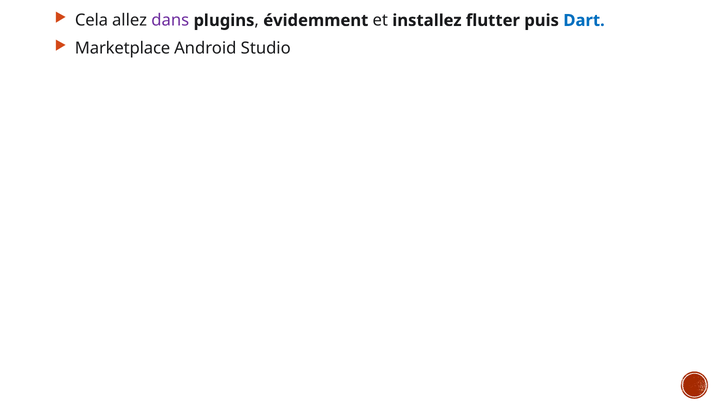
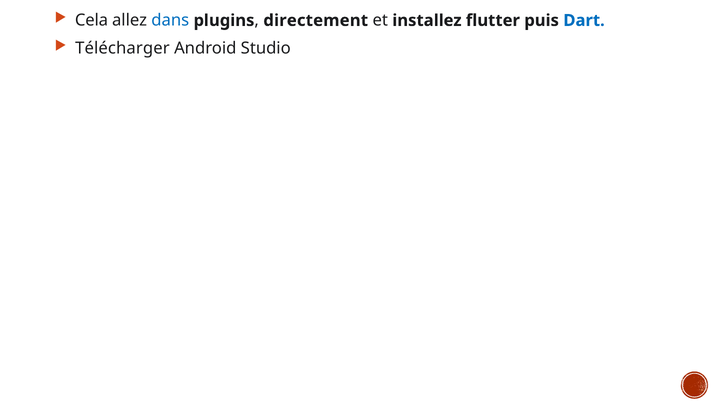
dans colour: purple -> blue
évidemment: évidemment -> directement
Marketplace: Marketplace -> Télécharger
